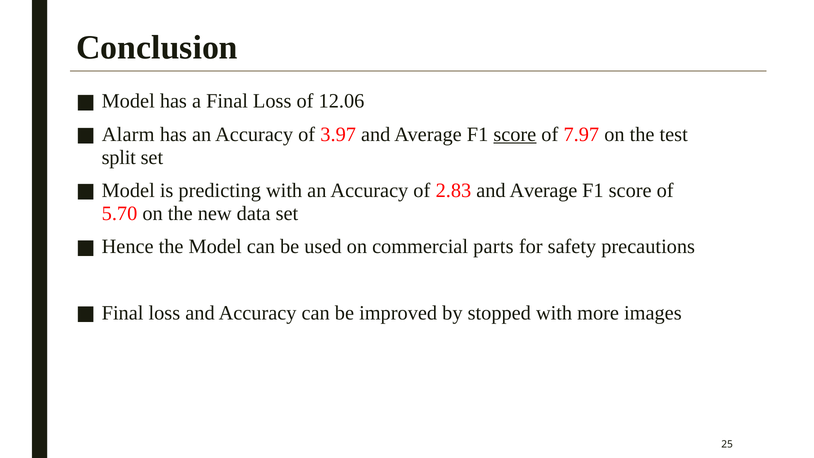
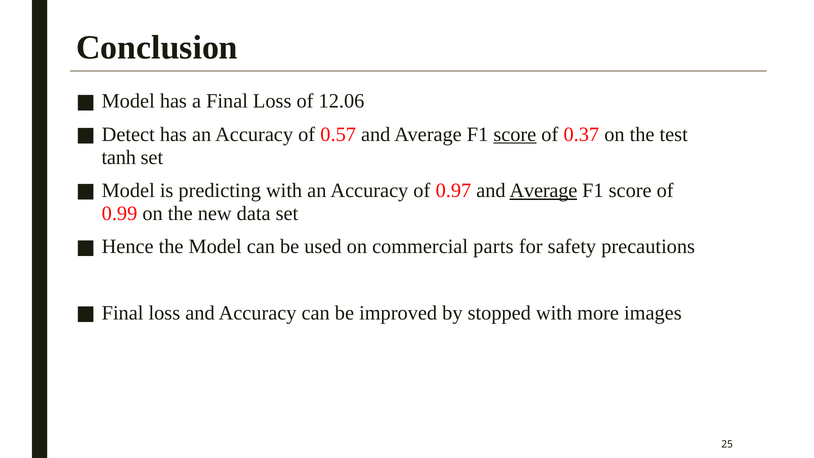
Alarm: Alarm -> Detect
3.97: 3.97 -> 0.57
7.97: 7.97 -> 0.37
split: split -> tanh
2.83: 2.83 -> 0.97
Average at (543, 190) underline: none -> present
5.70: 5.70 -> 0.99
